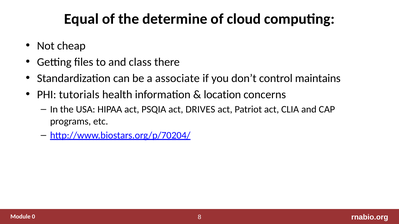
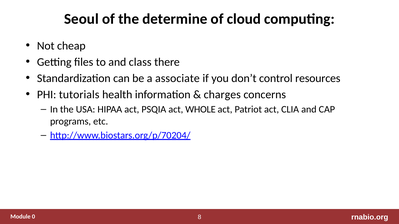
Equal: Equal -> Seoul
maintains: maintains -> resources
location: location -> charges
DRIVES: DRIVES -> WHOLE
